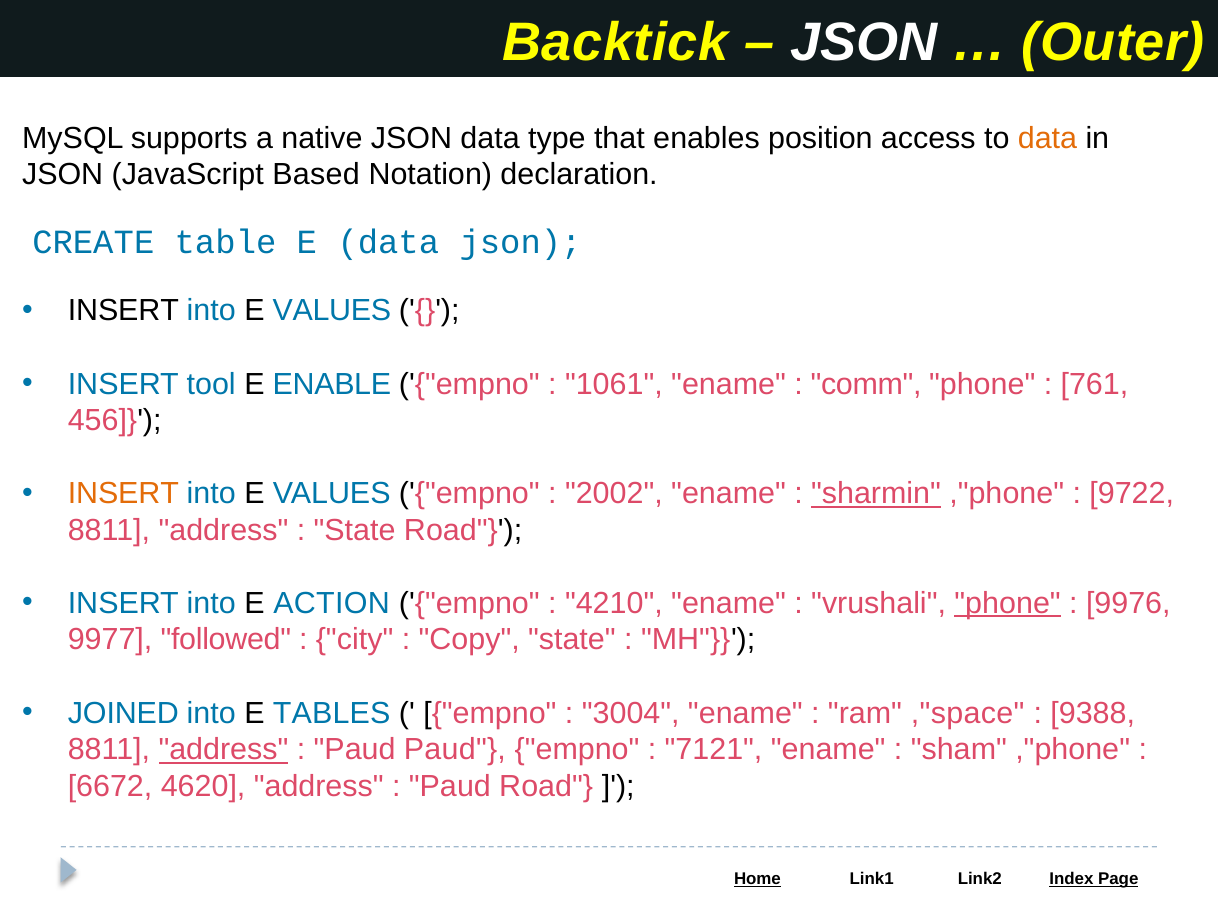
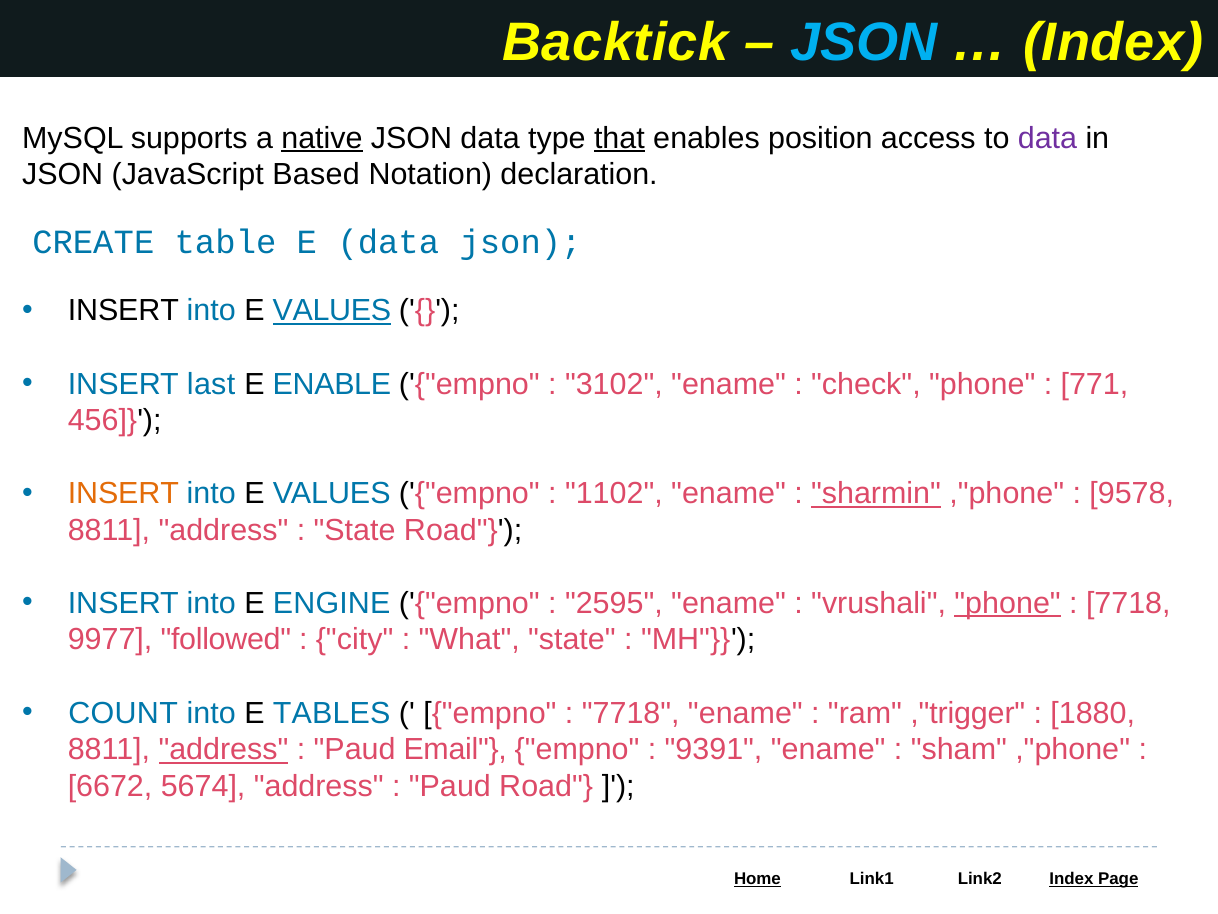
JSON at (864, 42) colour: white -> light blue
Outer at (1113, 42): Outer -> Index
native underline: none -> present
that underline: none -> present
data at (1047, 138) colour: orange -> purple
VALUES at (332, 311) underline: none -> present
tool: tool -> last
1061: 1061 -> 3102
comm: comm -> check
761: 761 -> 771
2002: 2002 -> 1102
9722: 9722 -> 9578
ACTION: ACTION -> ENGINE
4210: 4210 -> 2595
9976 at (1128, 603): 9976 -> 7718
Copy: Copy -> What
JOINED: JOINED -> COUNT
3004 at (631, 713): 3004 -> 7718
,"space: ,"space -> ,"trigger
9388: 9388 -> 1880
Paud Paud: Paud -> Email
7121: 7121 -> 9391
4620: 4620 -> 5674
